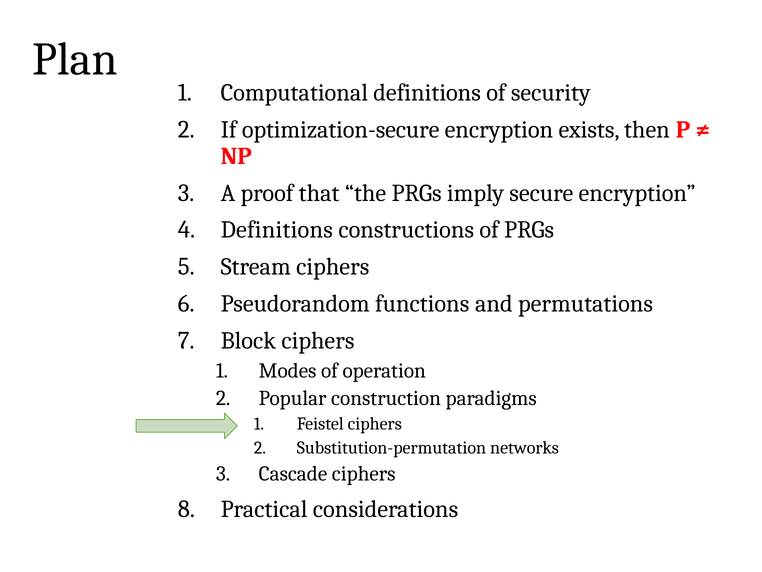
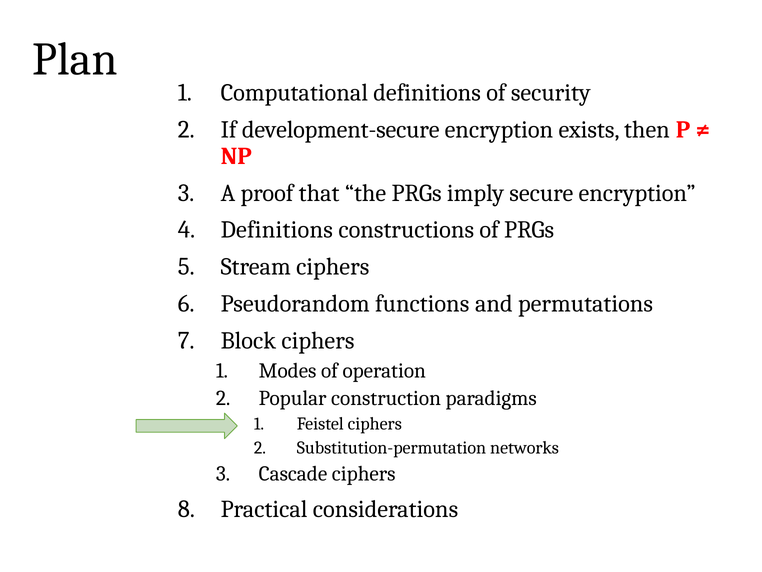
optimization-secure: optimization-secure -> development-secure
